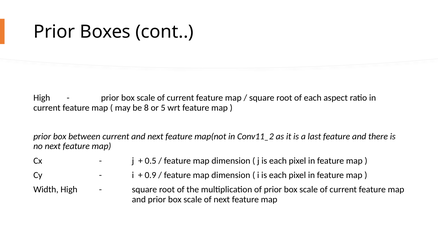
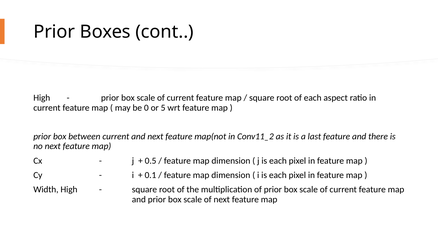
8: 8 -> 0
0.9: 0.9 -> 0.1
